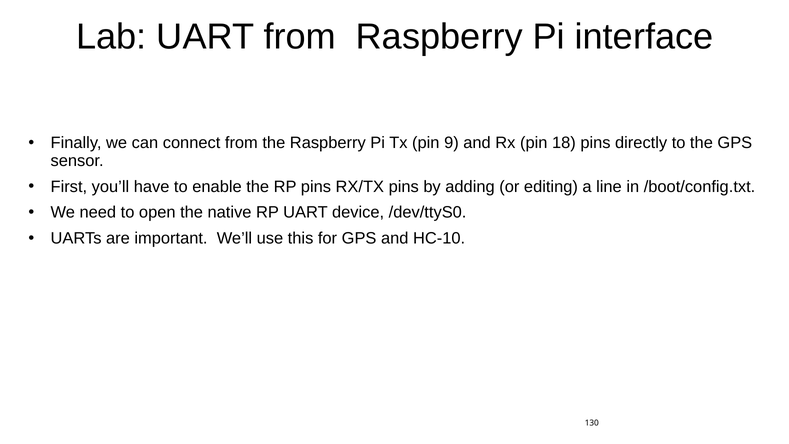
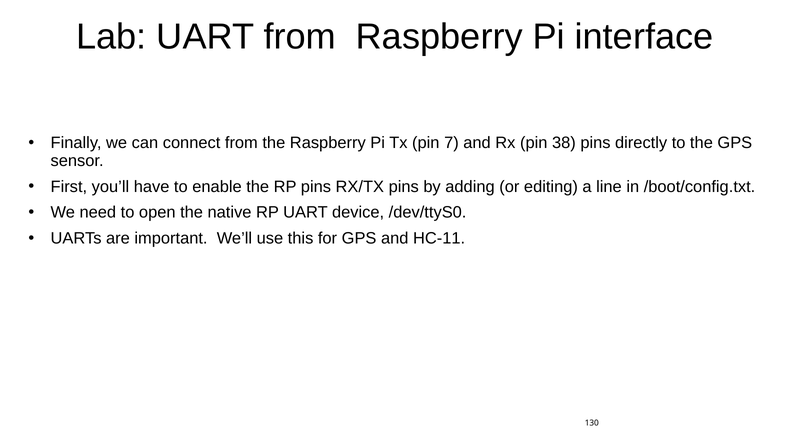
9: 9 -> 7
18: 18 -> 38
HC-10: HC-10 -> HC-11
